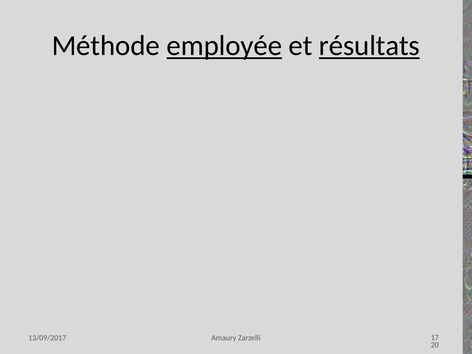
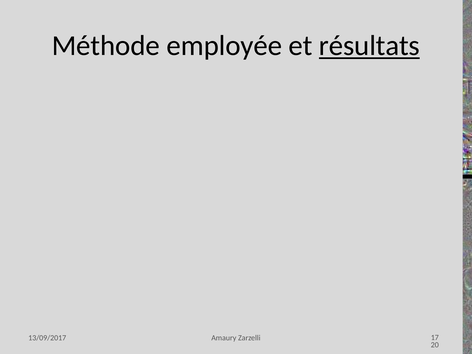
employée underline: present -> none
